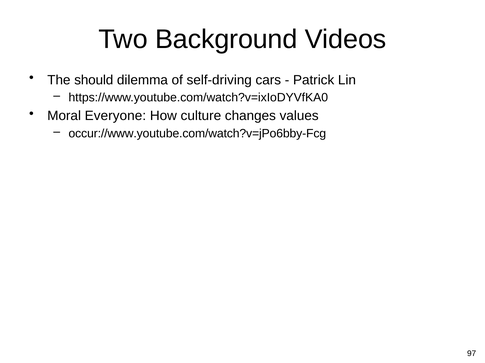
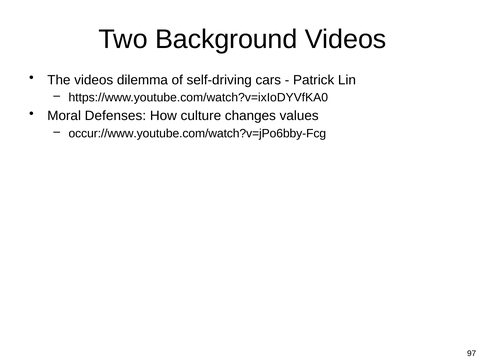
The should: should -> videos
Everyone: Everyone -> Defenses
